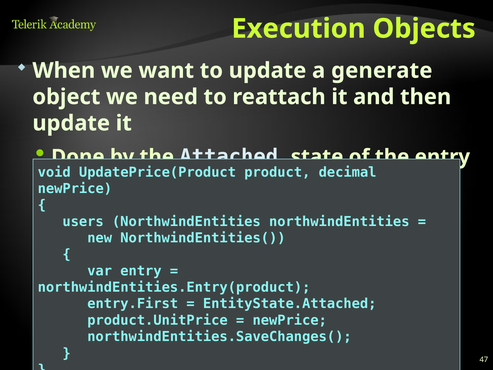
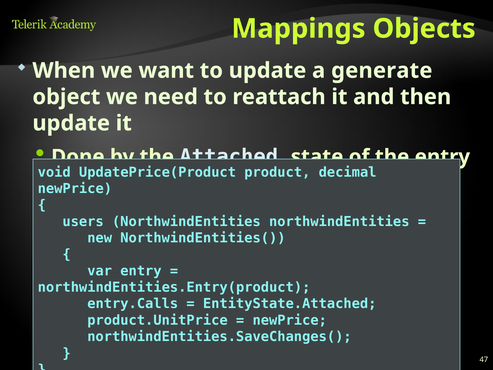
Execution: Execution -> Mappings
entry.First: entry.First -> entry.Calls
